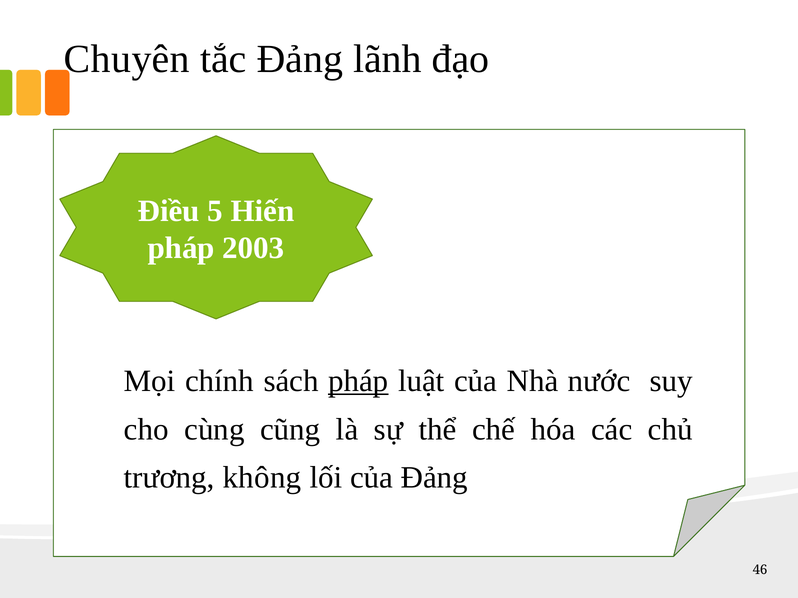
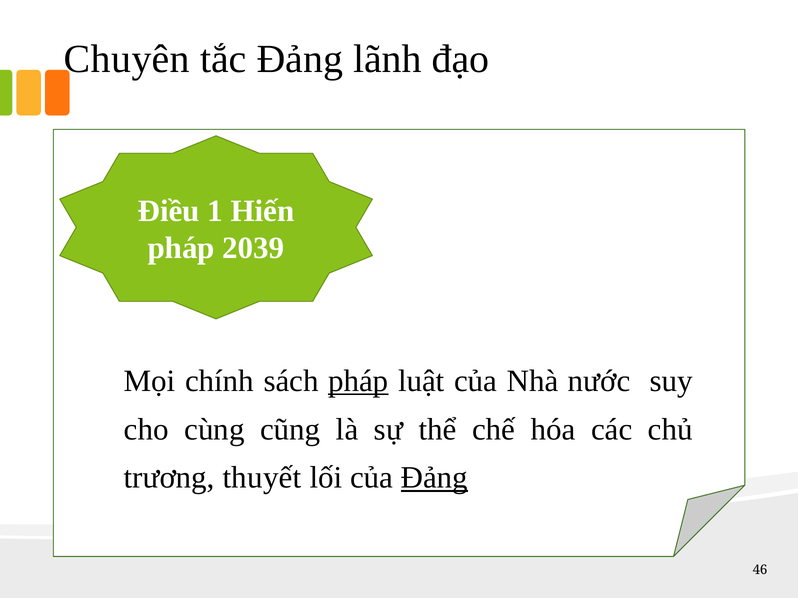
5: 5 -> 1
2003: 2003 -> 2039
không: không -> thuyết
Đảng at (434, 478) underline: none -> present
